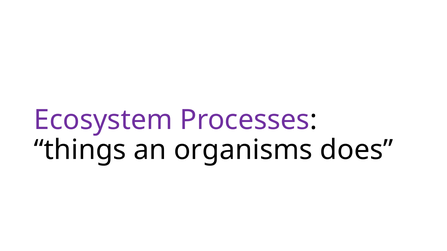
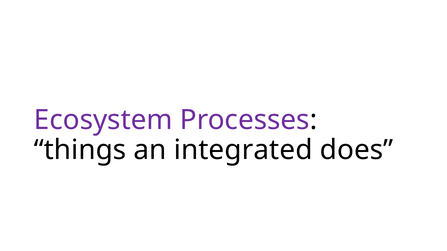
organisms: organisms -> integrated
